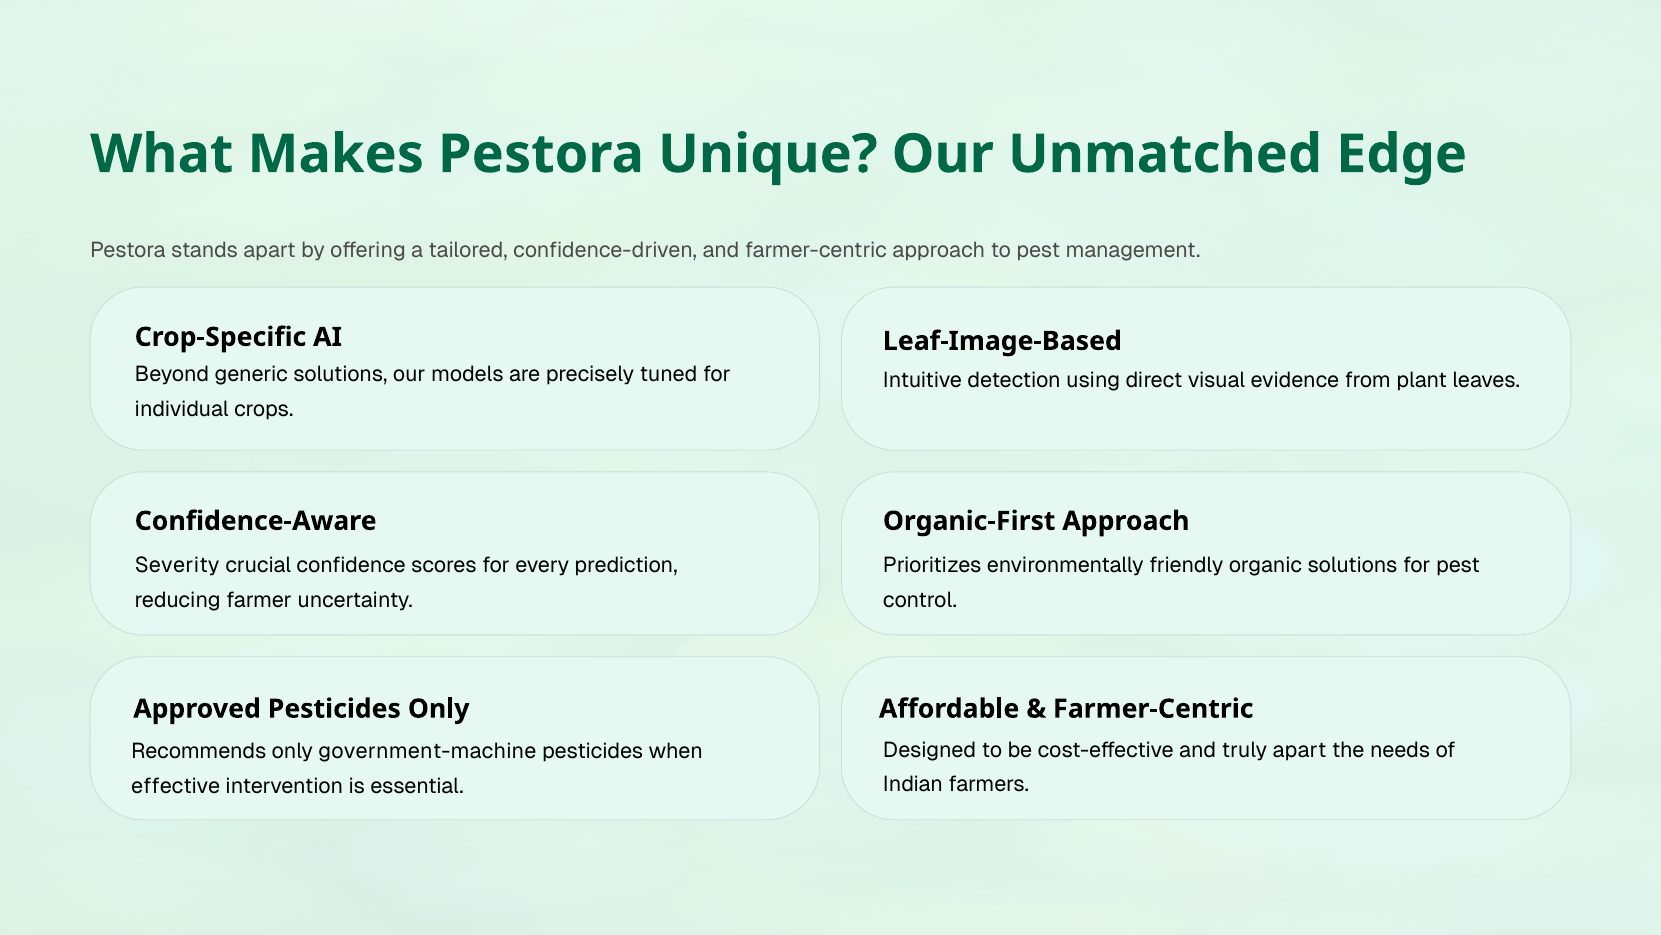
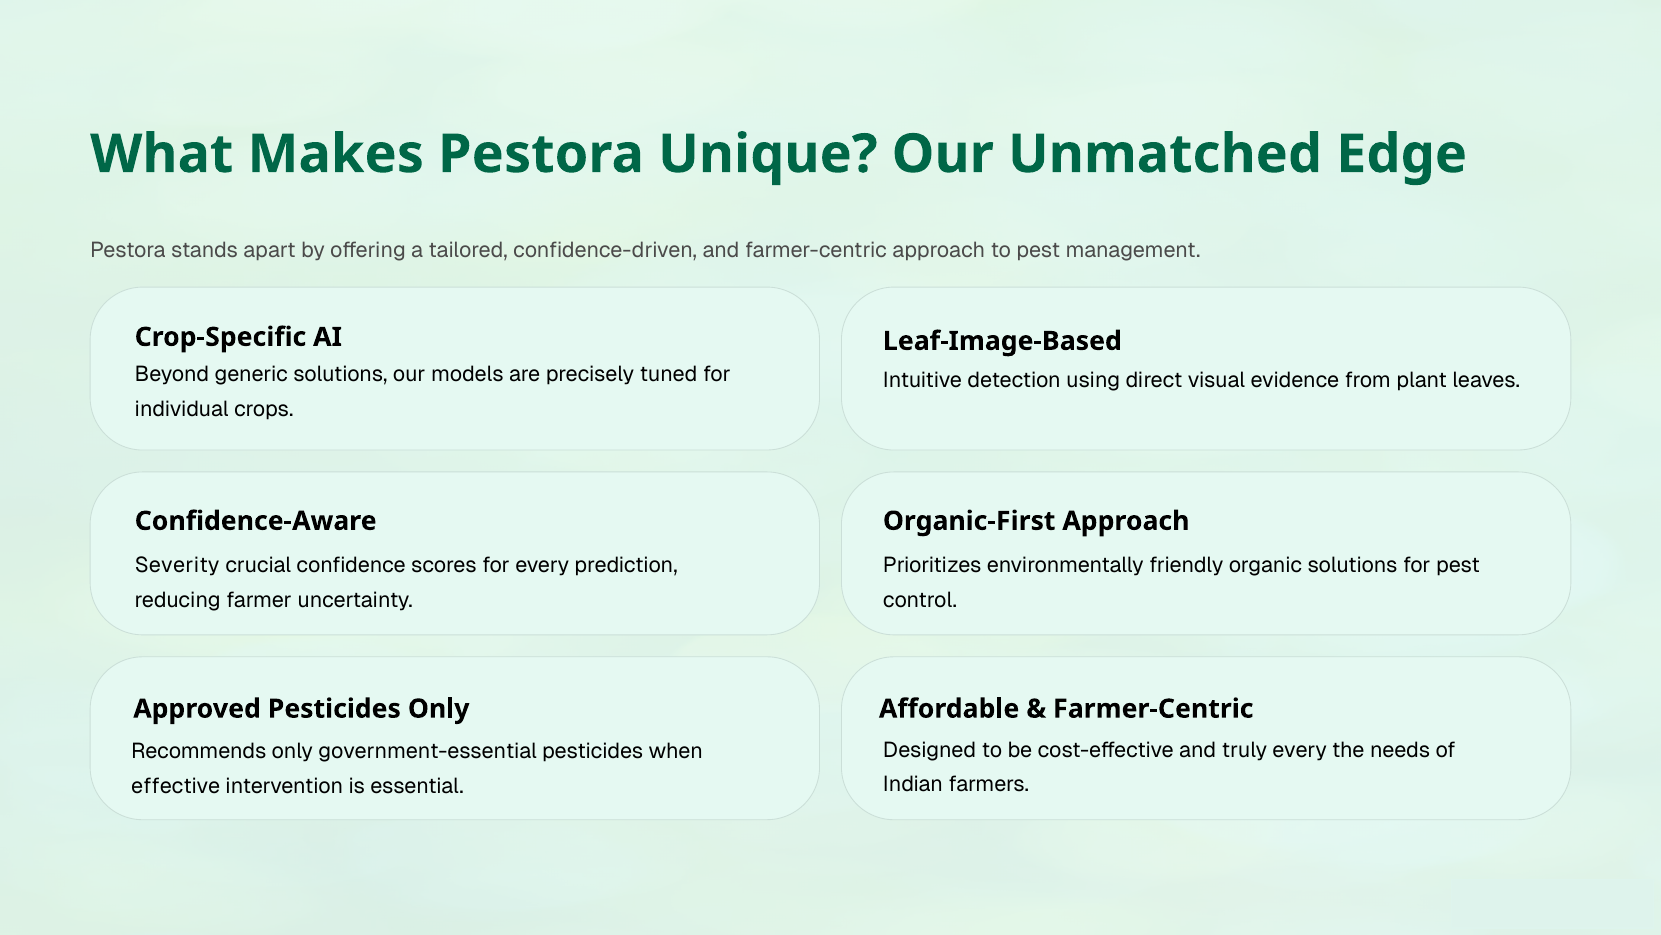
truly apart: apart -> every
government-machine: government-machine -> government-essential
